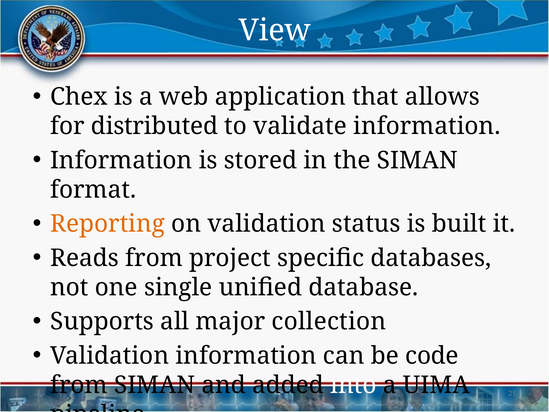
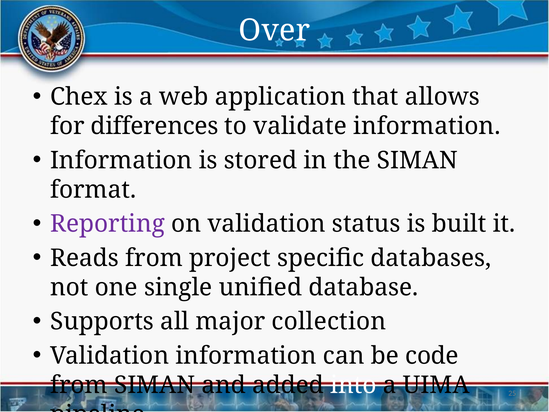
View: View -> Over
distributed: distributed -> differences
Reporting colour: orange -> purple
